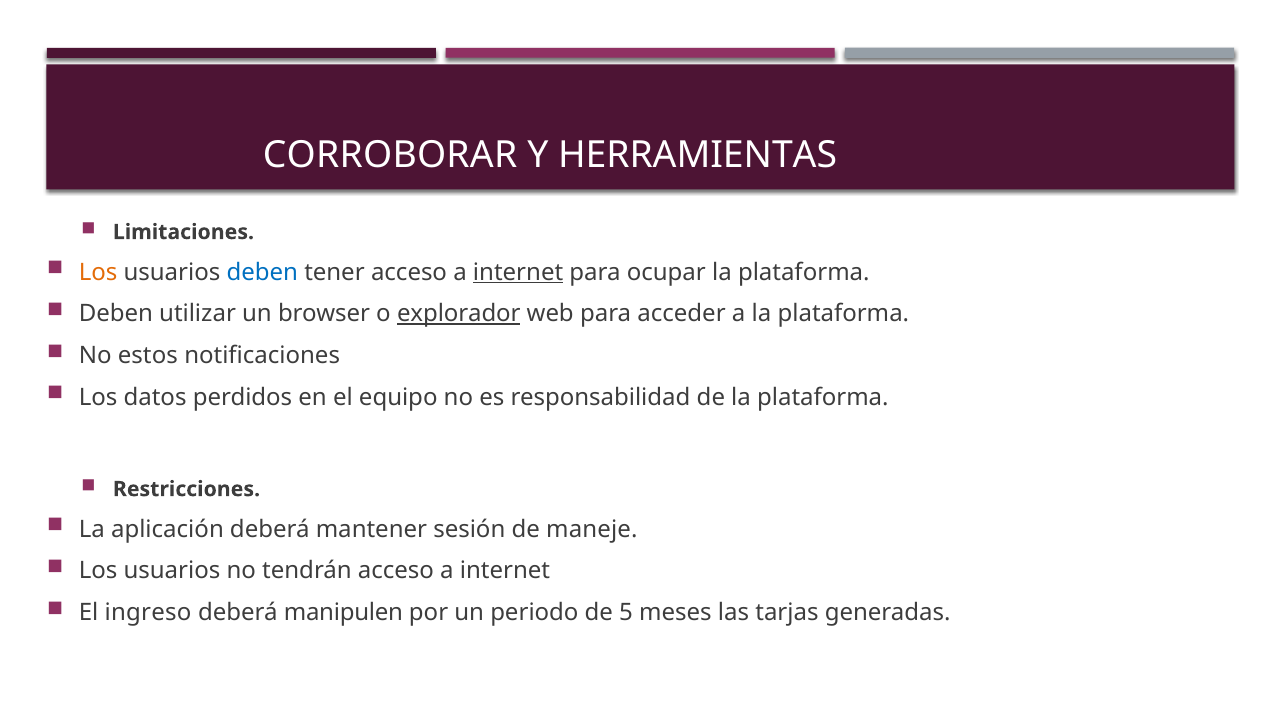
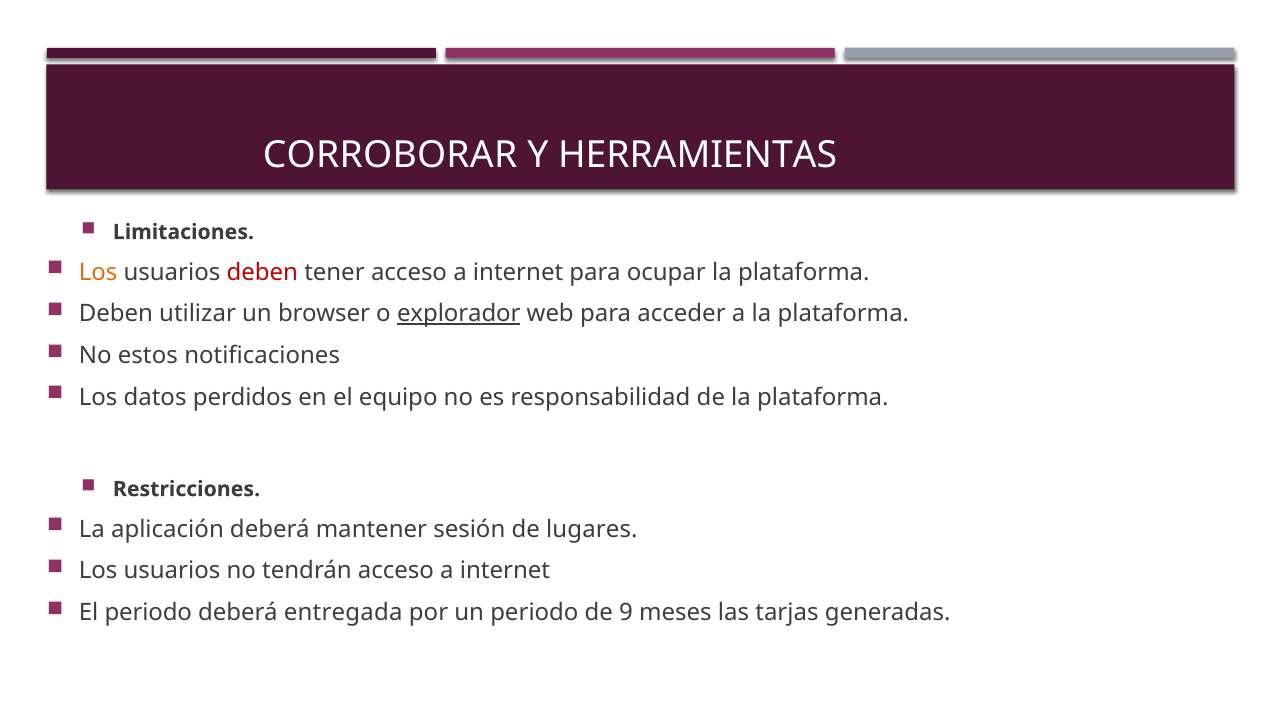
deben at (262, 272) colour: blue -> red
internet at (518, 272) underline: present -> none
maneje: maneje -> lugares
El ingreso: ingreso -> periodo
manipulen: manipulen -> entregada
5: 5 -> 9
